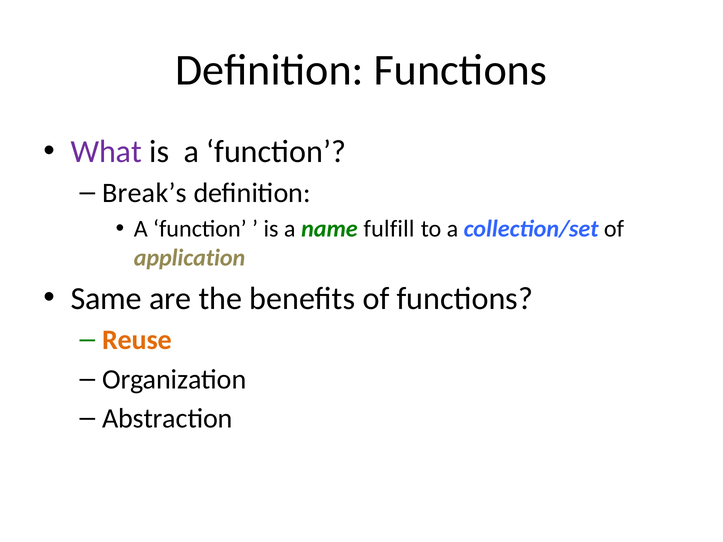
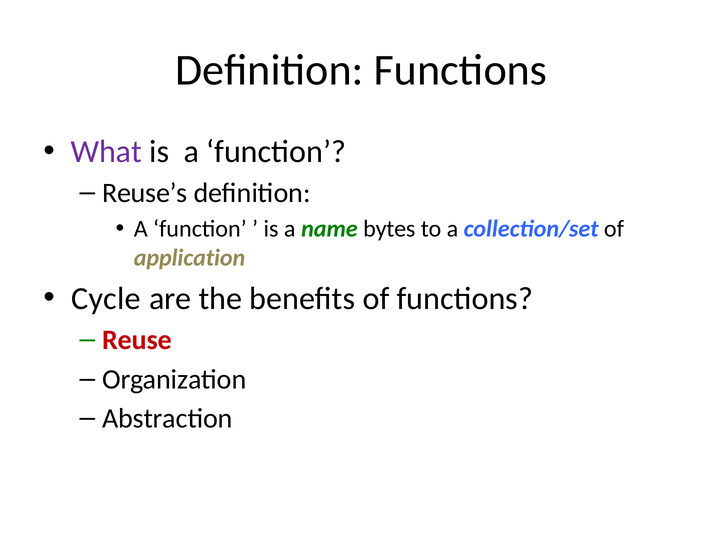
Break’s: Break’s -> Reuse’s
fulfill: fulfill -> bytes
Same: Same -> Cycle
Reuse colour: orange -> red
